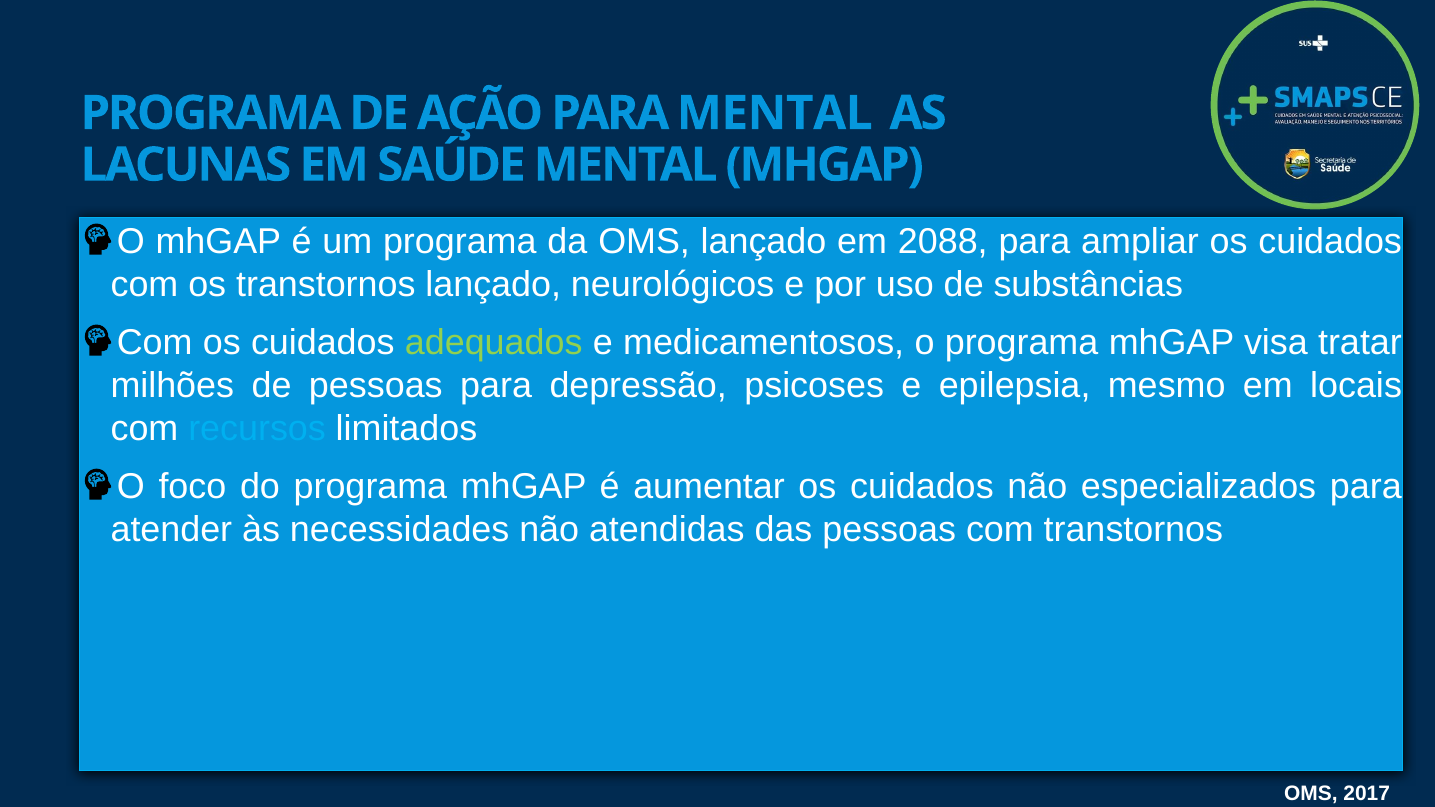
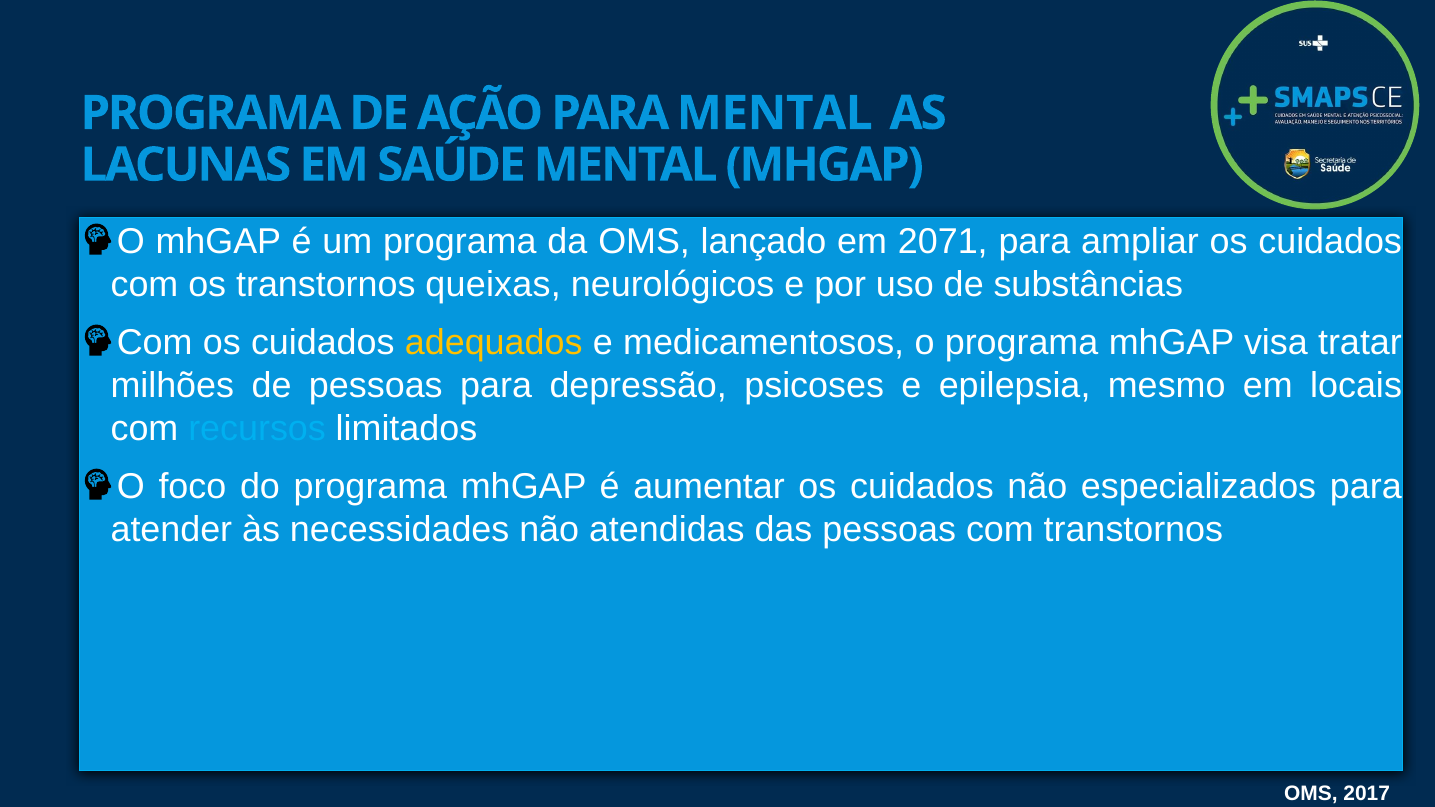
2088: 2088 -> 2071
transtornos lançado: lançado -> queixas
adequados colour: light green -> yellow
